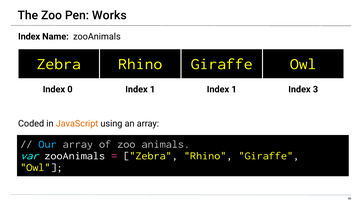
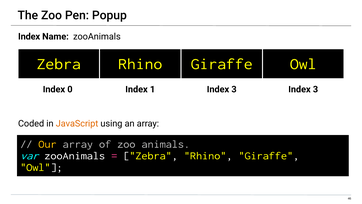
Works: Works -> Popup
1 at (234, 89): 1 -> 3
Our colour: light blue -> yellow
